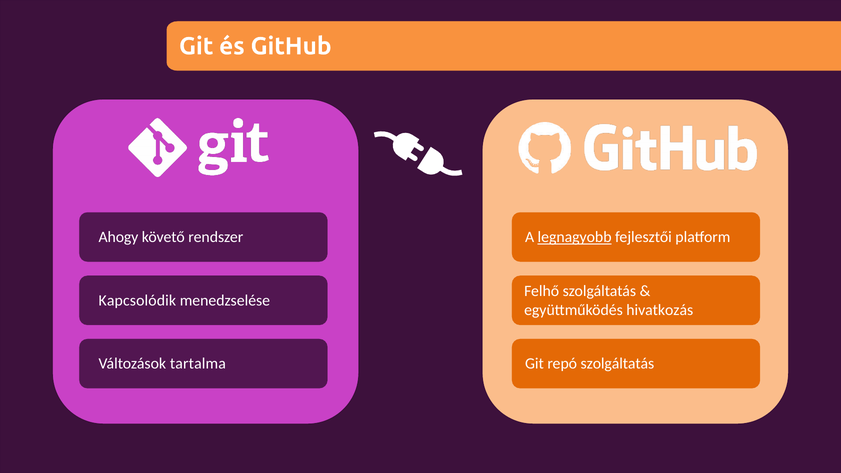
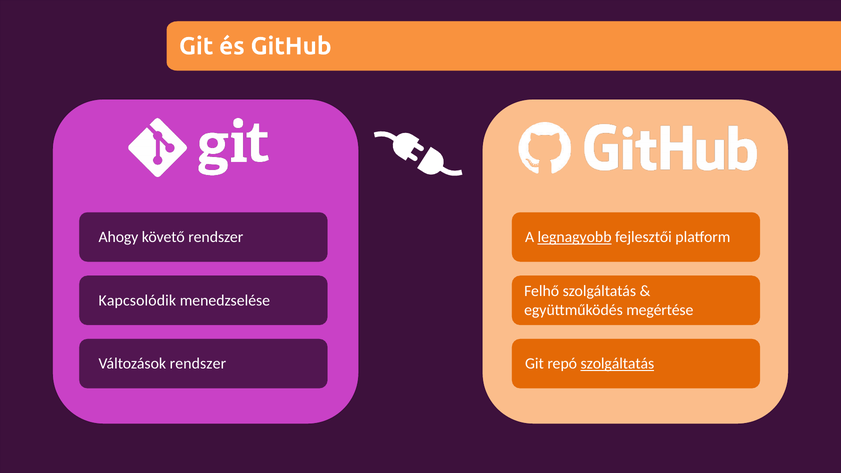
hivatkozás: hivatkozás -> megértése
Változások tartalma: tartalma -> rendszer
szolgáltatás at (617, 364) underline: none -> present
